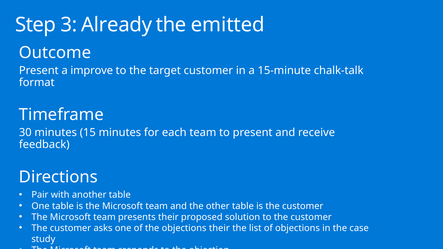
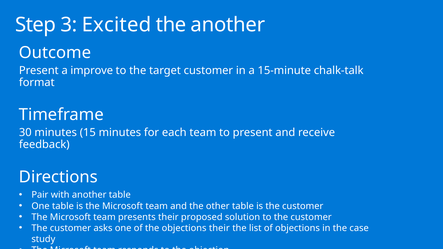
Already: Already -> Excited
the emitted: emitted -> another
